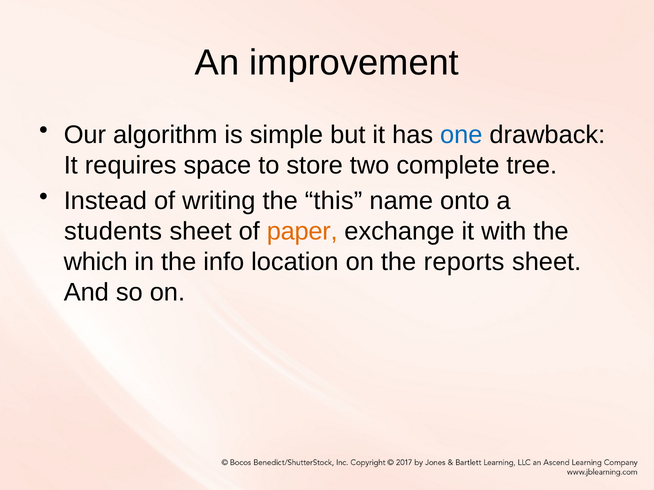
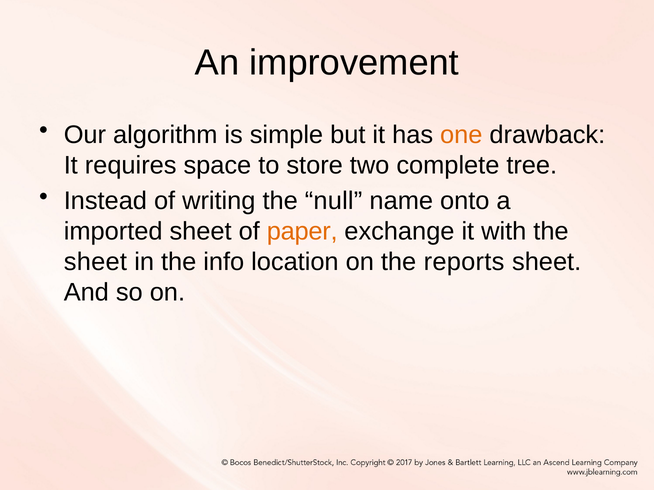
one colour: blue -> orange
this: this -> null
students: students -> imported
which at (96, 262): which -> sheet
